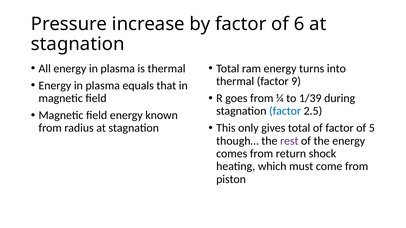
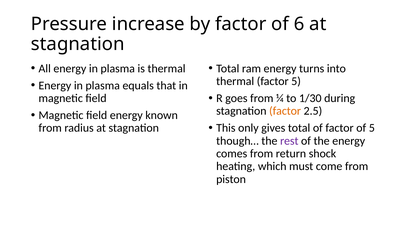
factor 9: 9 -> 5
1/39: 1/39 -> 1/30
factor at (285, 111) colour: blue -> orange
